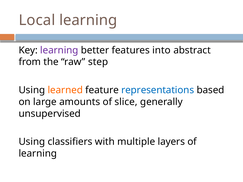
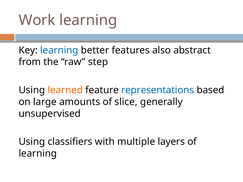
Local: Local -> Work
learning at (59, 50) colour: purple -> blue
into: into -> also
